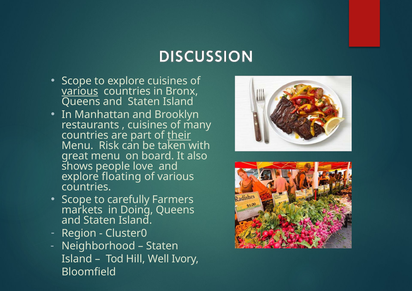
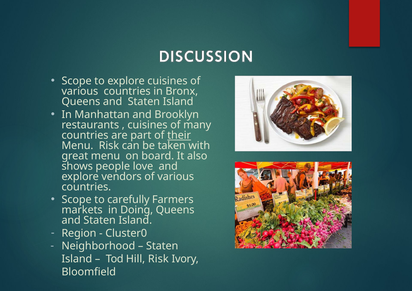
various at (80, 92) underline: present -> none
floating: floating -> vendors
Hill Well: Well -> Risk
